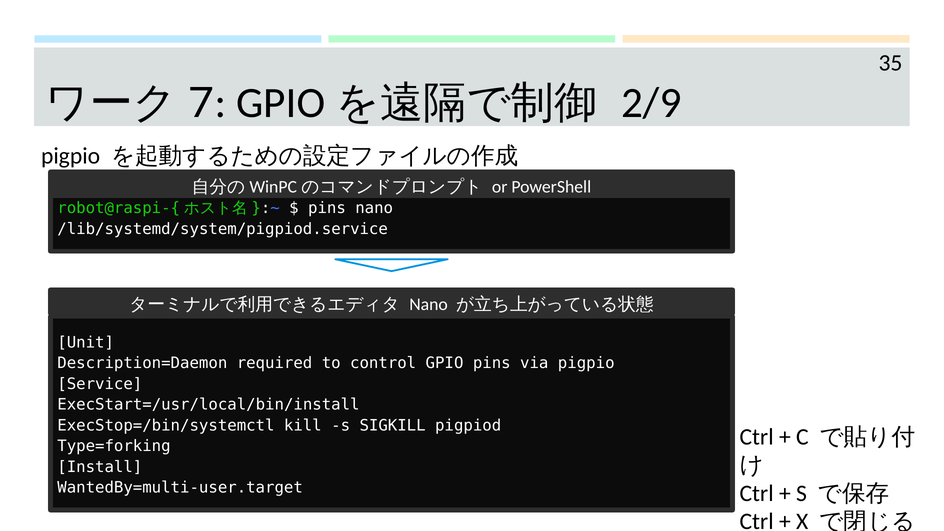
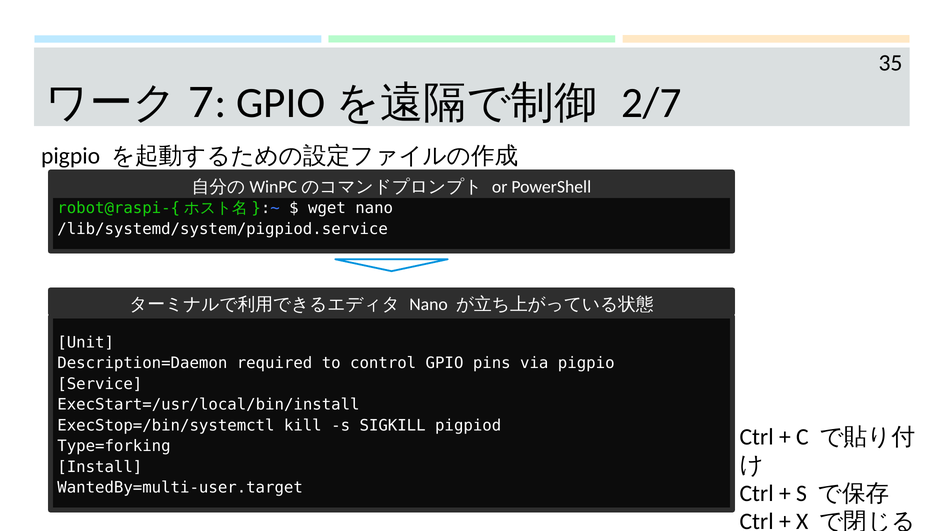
2/9: 2/9 -> 2/7
pins at (327, 208): pins -> wget
